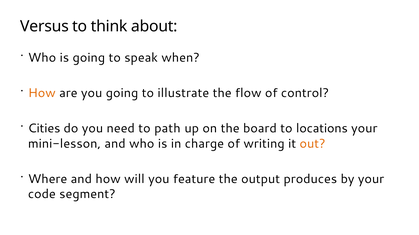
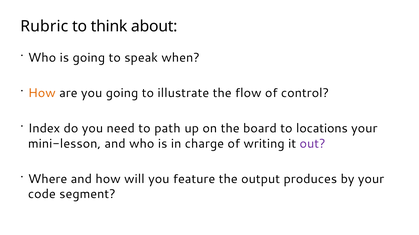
Versus: Versus -> Rubric
Cities: Cities -> Index
out colour: orange -> purple
